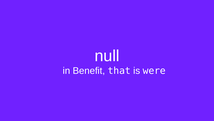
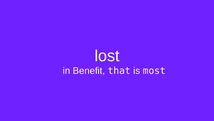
null: null -> lost
were: were -> most
